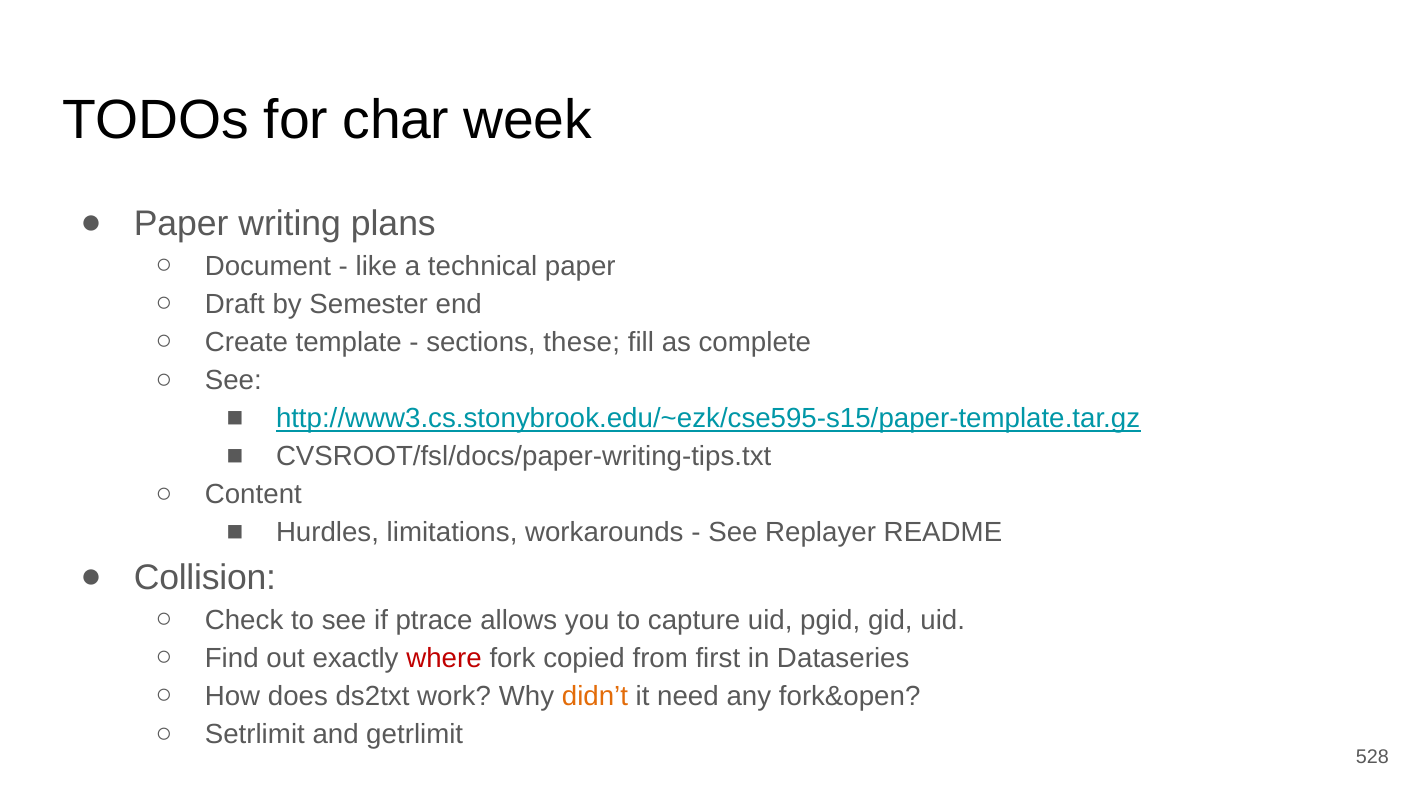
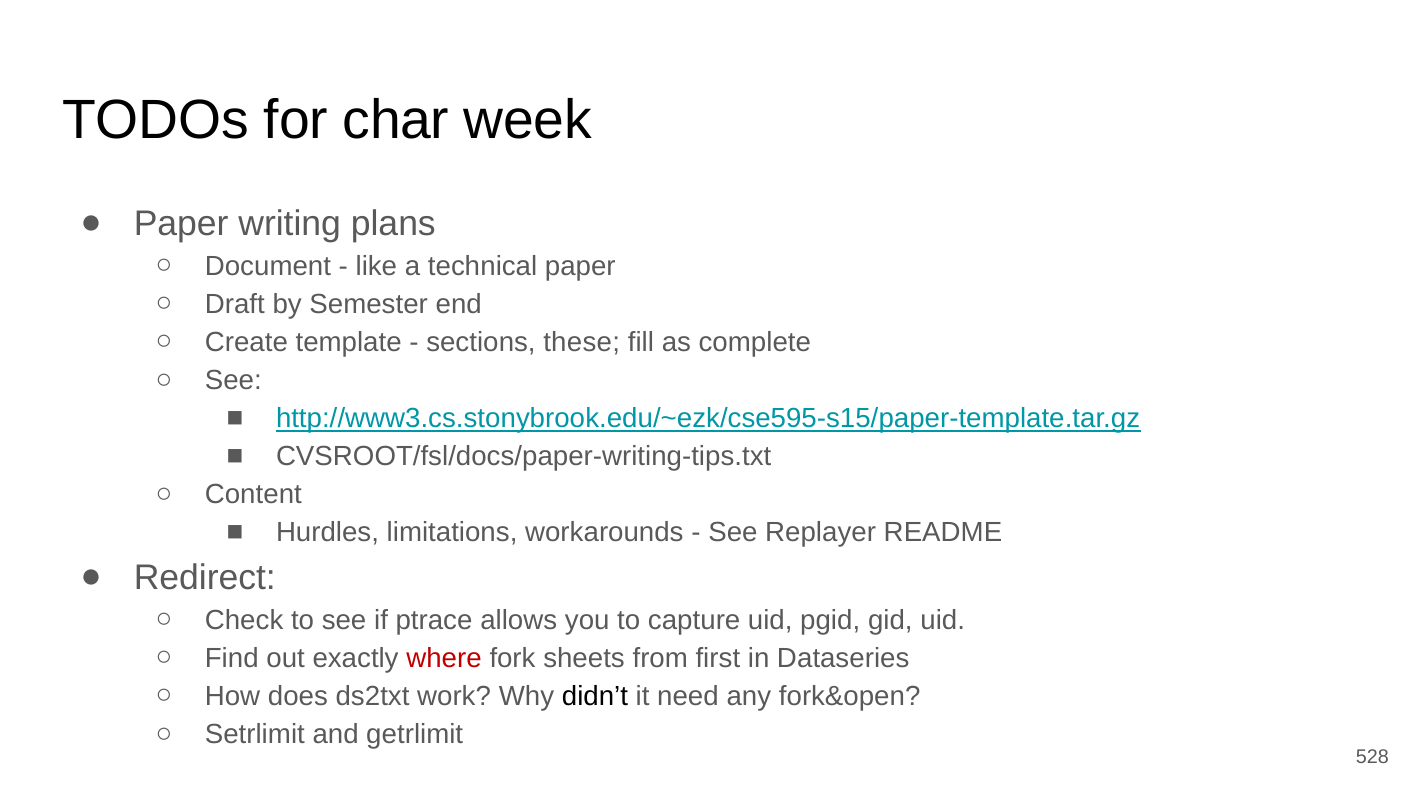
Collision: Collision -> Redirect
copied: copied -> sheets
didn’t colour: orange -> black
